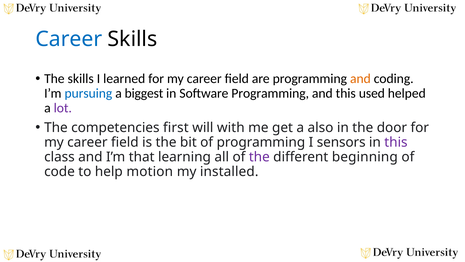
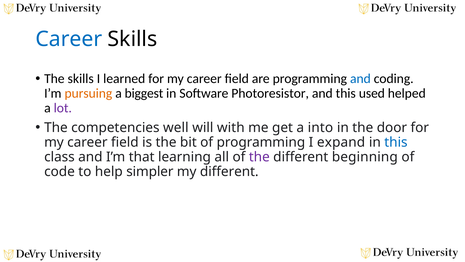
and at (360, 79) colour: orange -> blue
pursuing colour: blue -> orange
Software Programming: Programming -> Photoresistor
first: first -> well
also: also -> into
sensors: sensors -> expand
this at (396, 142) colour: purple -> blue
motion: motion -> simpler
my installed: installed -> different
